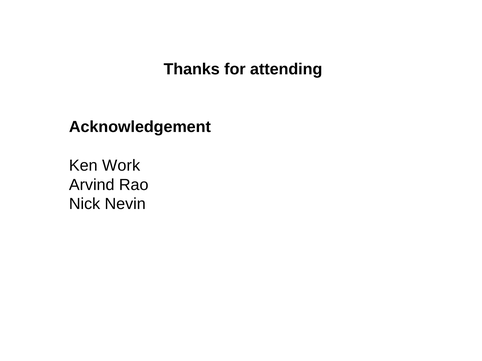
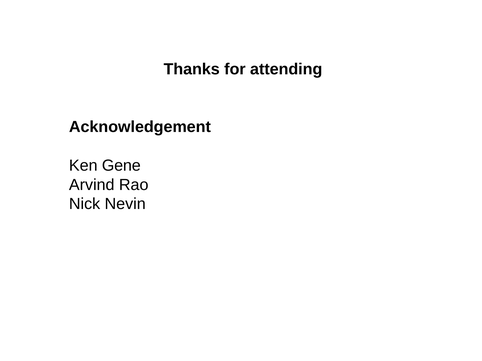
Work: Work -> Gene
